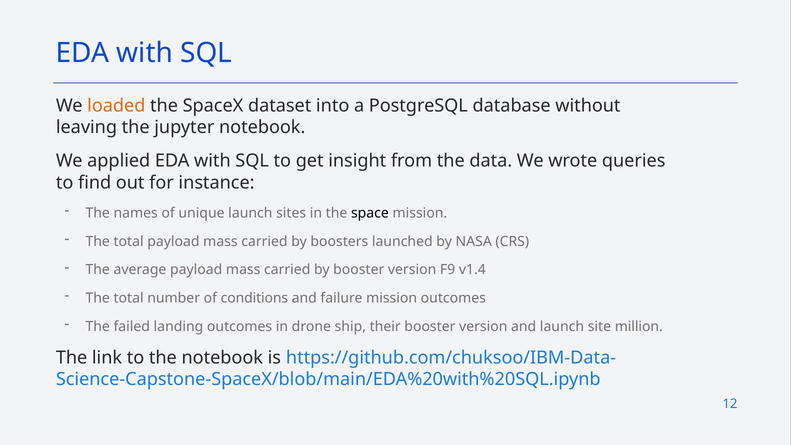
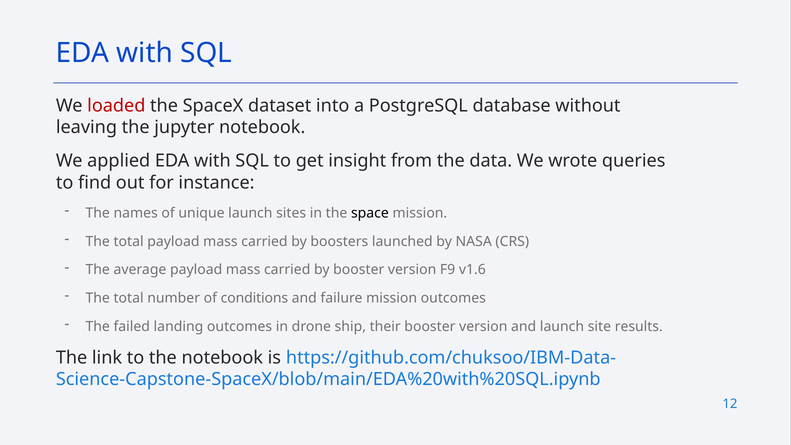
loaded colour: orange -> red
v1.4: v1.4 -> v1.6
million: million -> results
